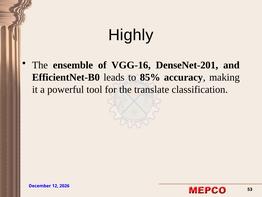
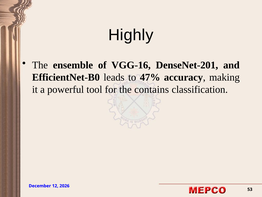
85%: 85% -> 47%
translate: translate -> contains
